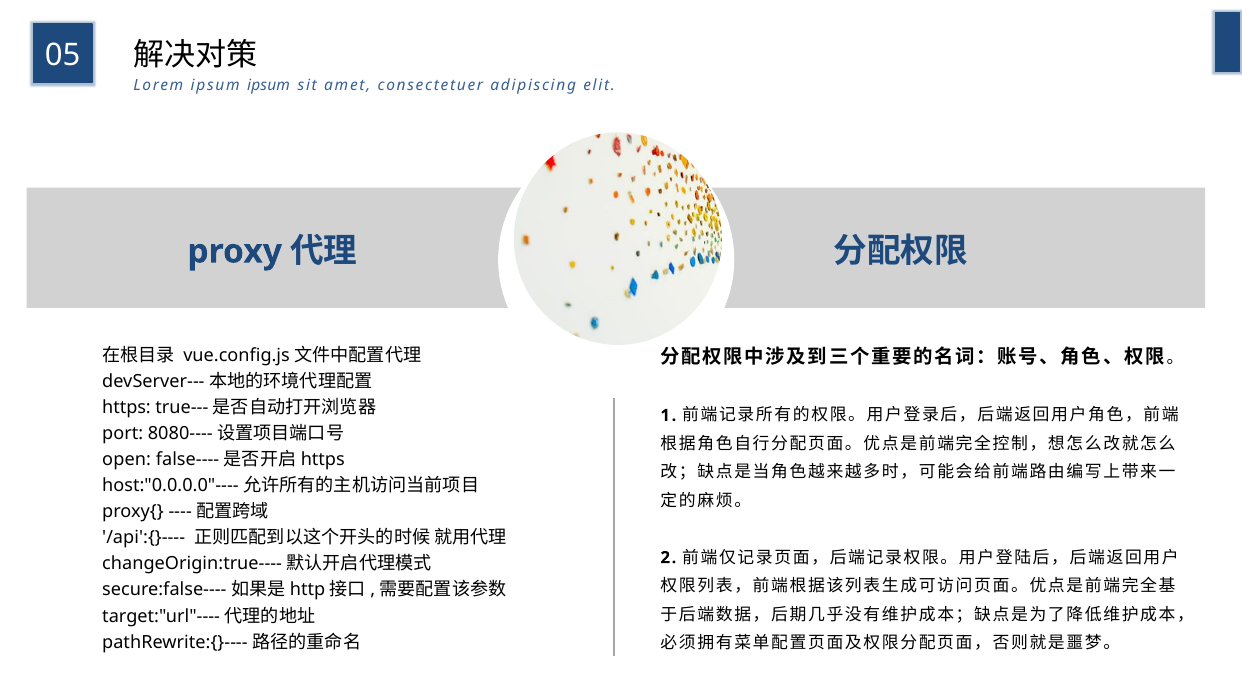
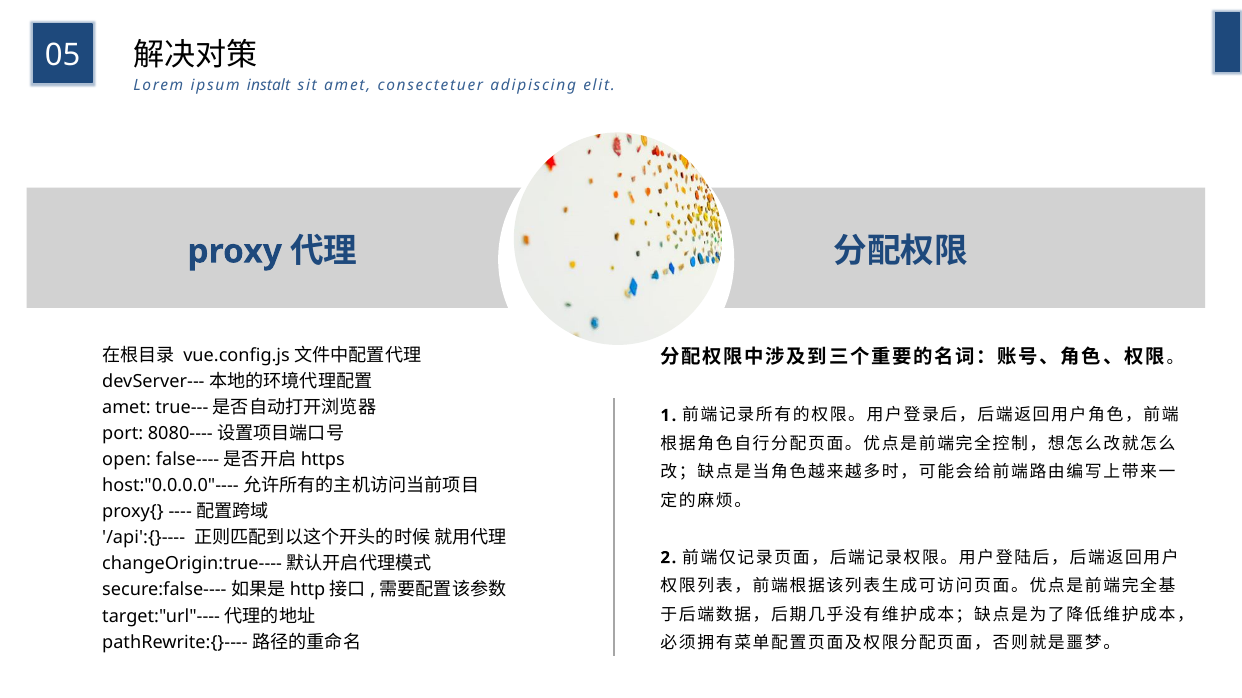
ipsum ipsum: ipsum -> instalt
https at (127, 408): https -> amet
